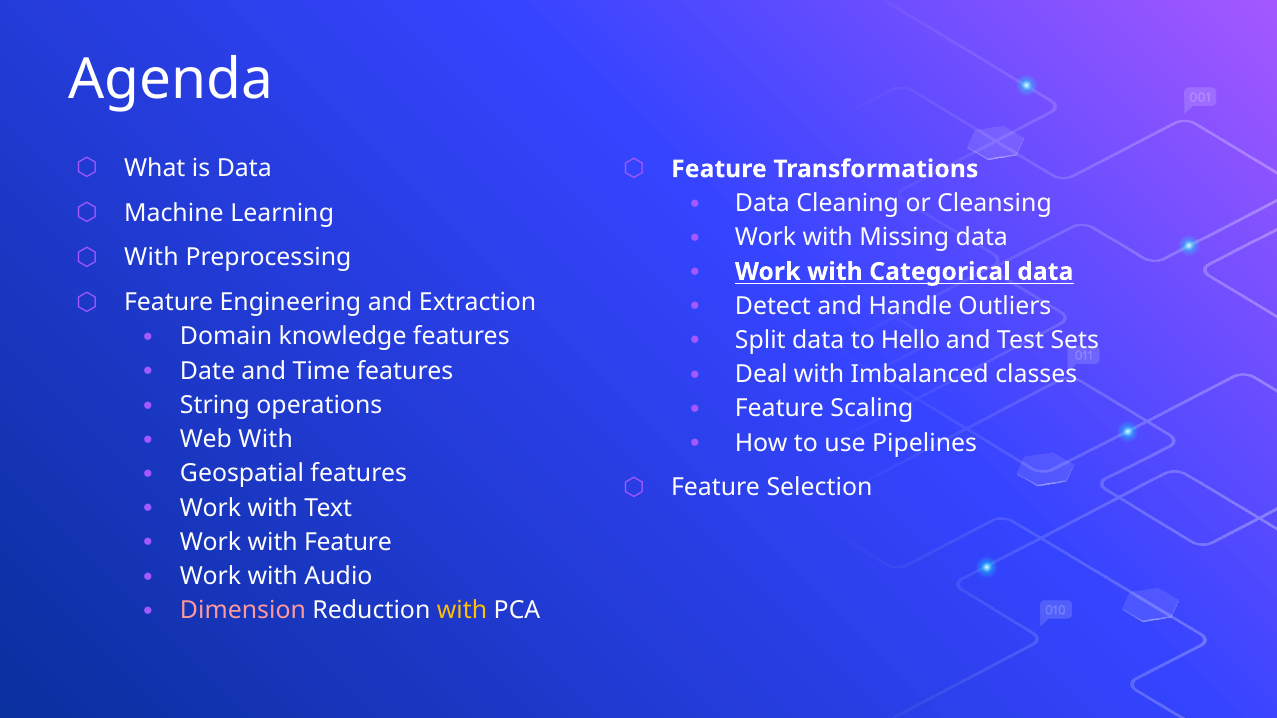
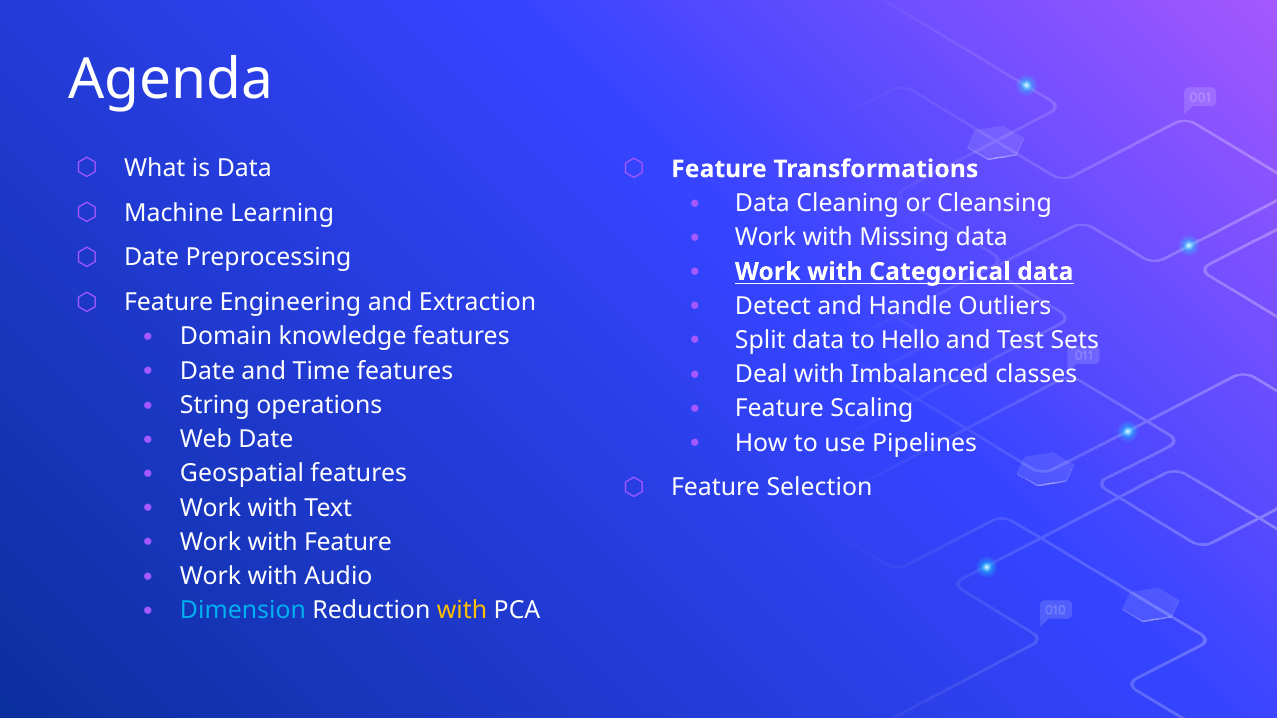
With at (151, 258): With -> Date
Web With: With -> Date
Dimension colour: pink -> light blue
